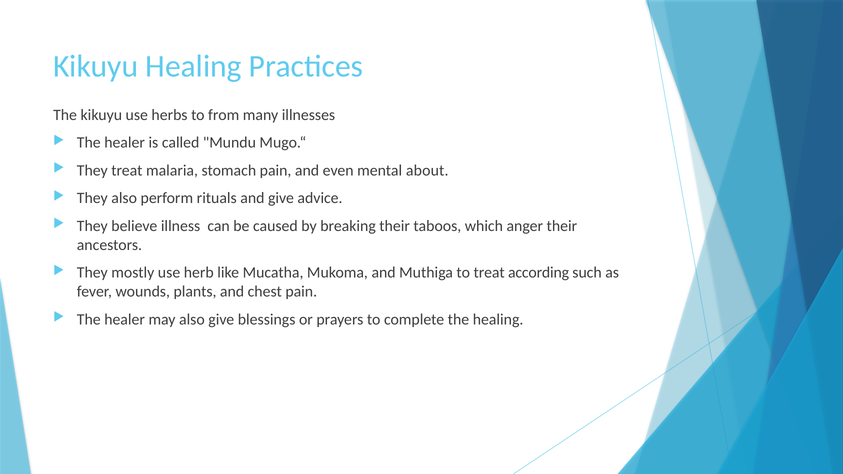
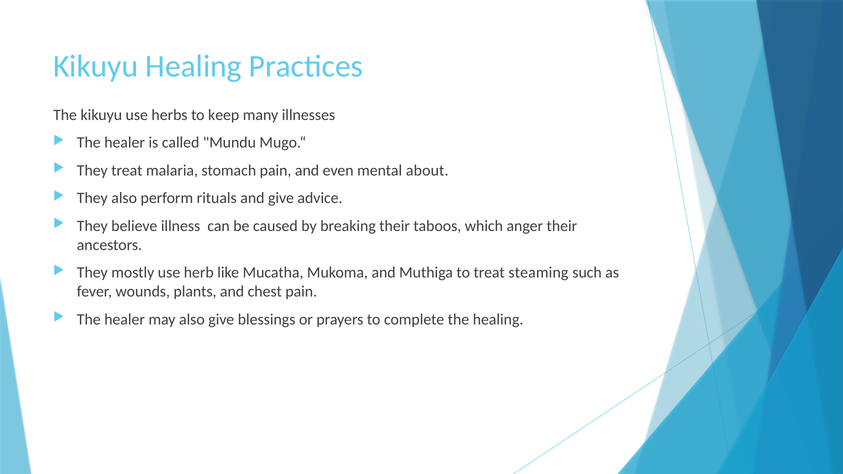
from: from -> keep
according: according -> steaming
